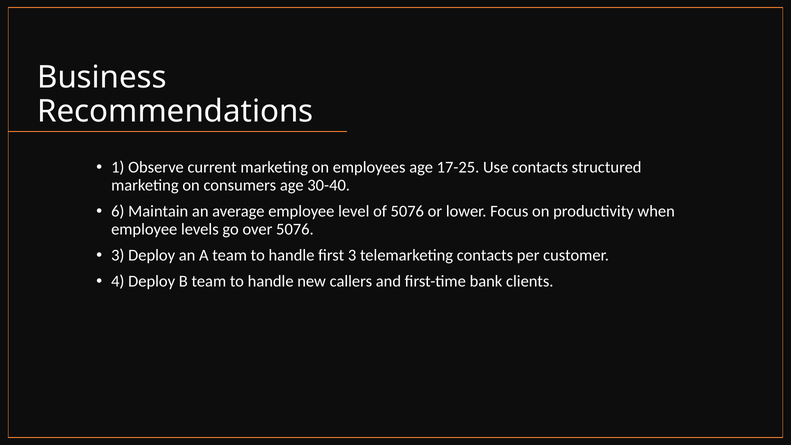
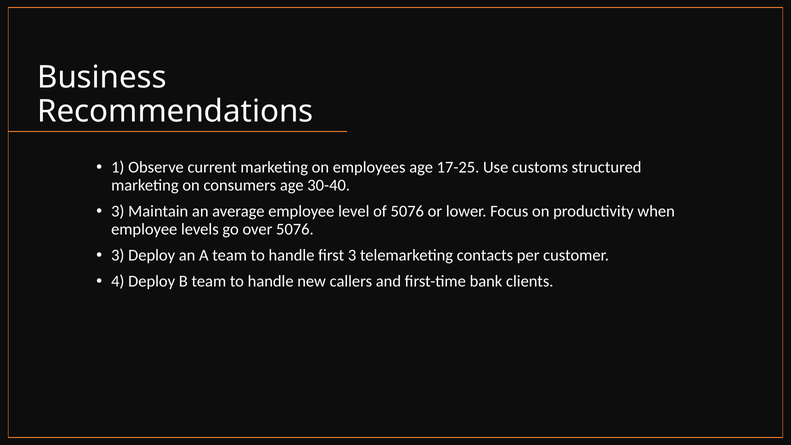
Use contacts: contacts -> customs
6 at (118, 211): 6 -> 3
